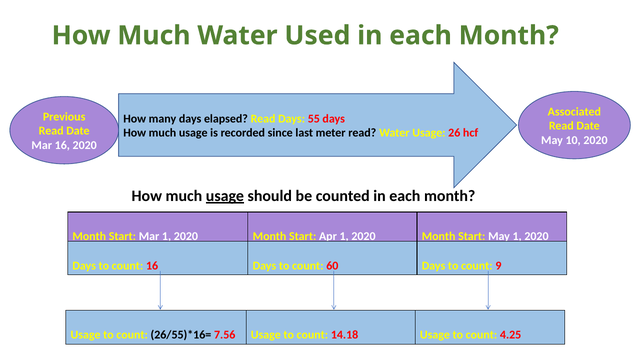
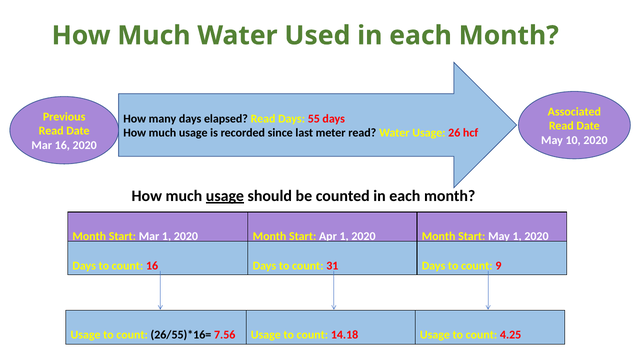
60: 60 -> 31
